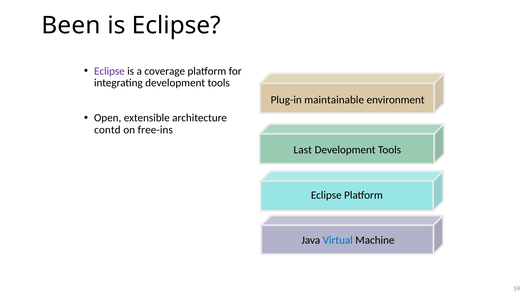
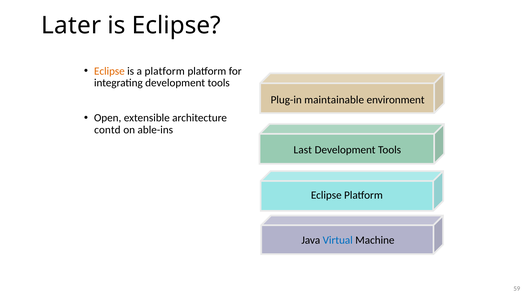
Been: Been -> Later
Eclipse at (109, 71) colour: purple -> orange
a coverage: coverage -> platform
free-ins: free-ins -> able-ins
